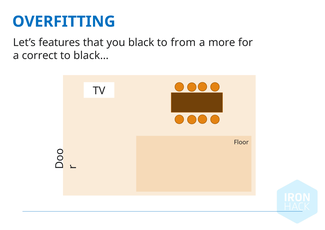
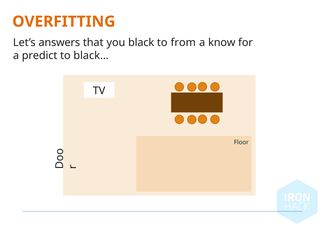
OVERFITTING colour: blue -> orange
features: features -> answers
more: more -> know
correct: correct -> predict
